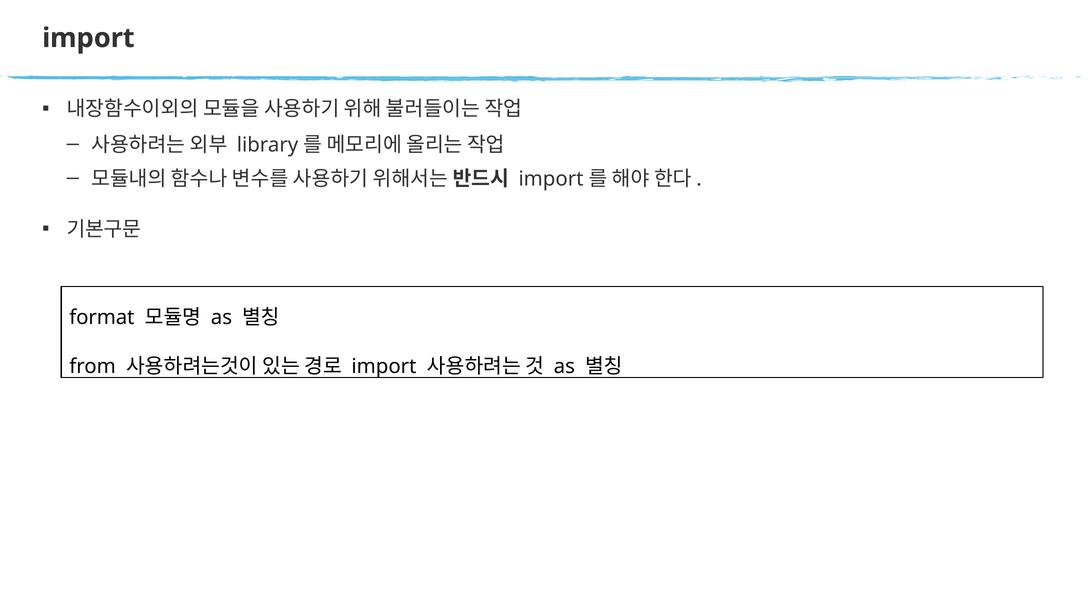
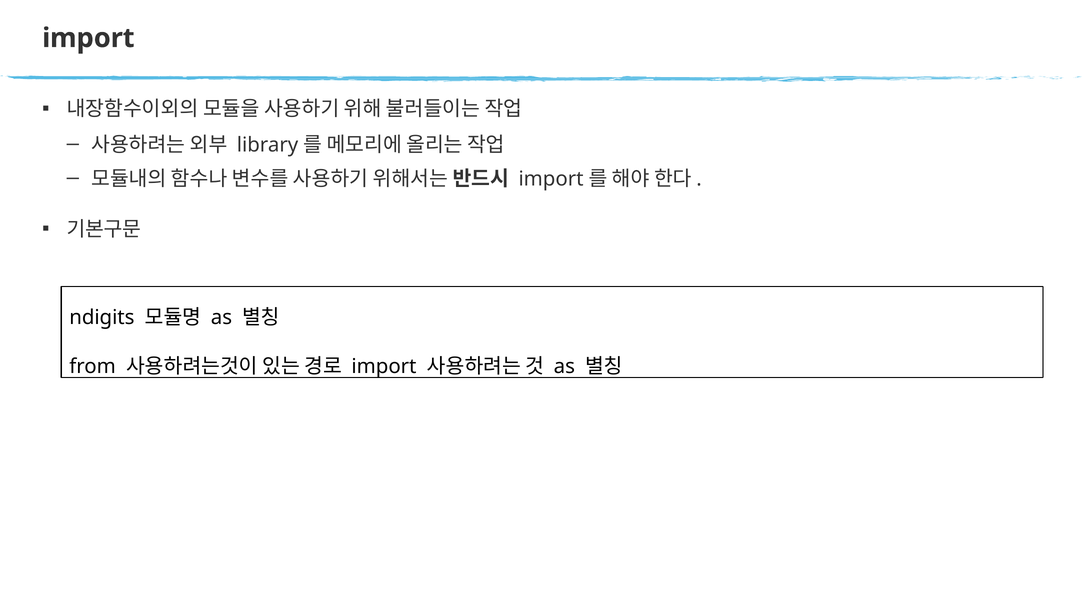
format: format -> ndigits
